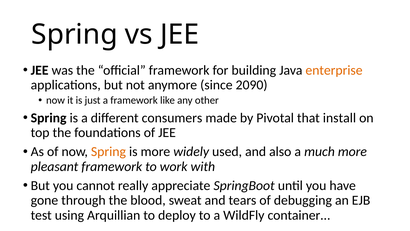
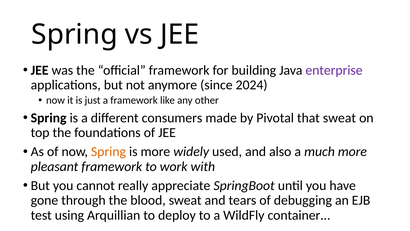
enterprise colour: orange -> purple
2090: 2090 -> 2024
that install: install -> sweat
